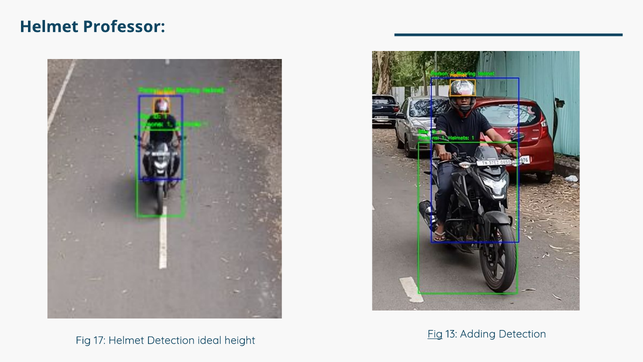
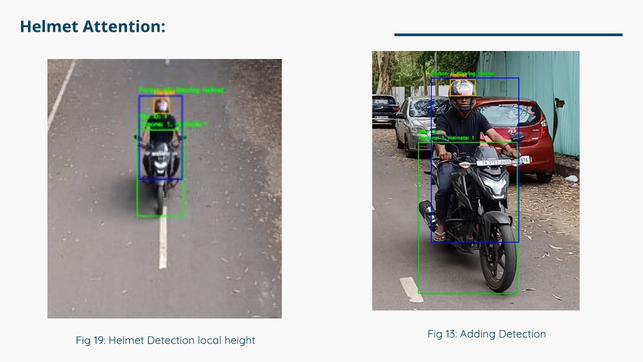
Professor: Professor -> Attention
Fig at (435, 334) underline: present -> none
17: 17 -> 19
ideal: ideal -> local
